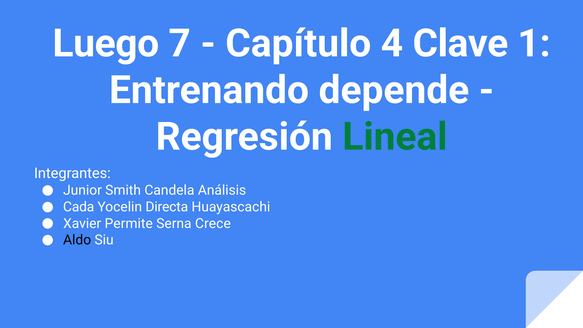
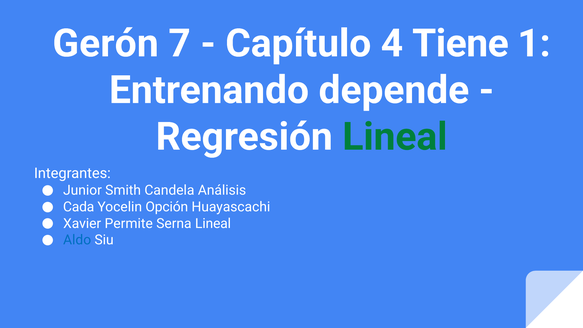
Luego: Luego -> Gerón
Clave: Clave -> Tiene
Directa: Directa -> Opción
Serna Crece: Crece -> Lineal
Aldo colour: black -> blue
